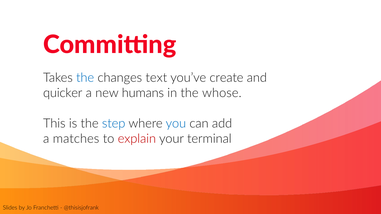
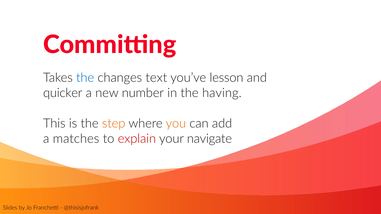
create: create -> lesson
humans: humans -> number
whose: whose -> having
step colour: blue -> orange
you colour: blue -> orange
terminal: terminal -> navigate
